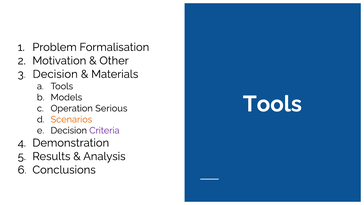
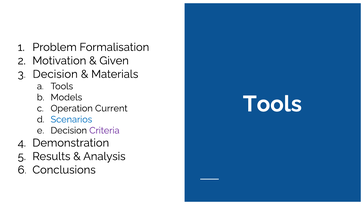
Other: Other -> Given
Serious: Serious -> Current
Scenarios colour: orange -> blue
